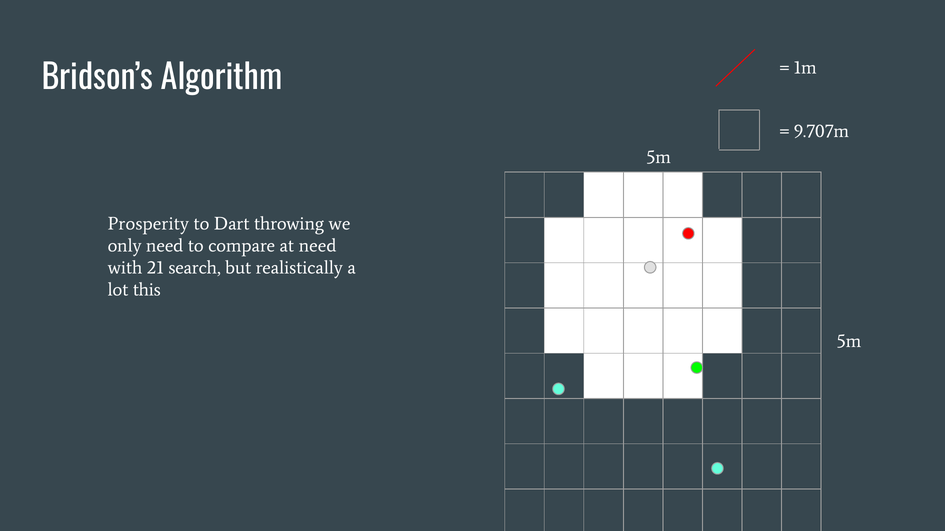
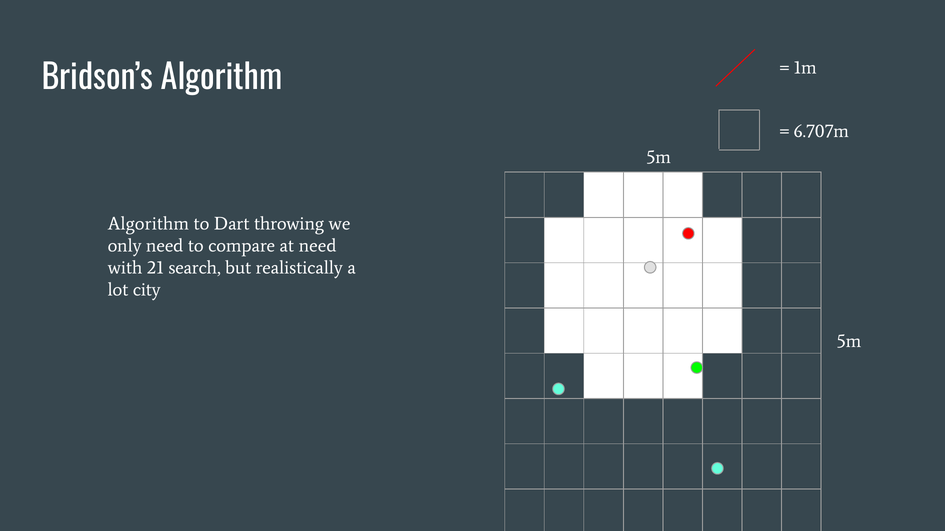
9.707m: 9.707m -> 6.707m
Prosperity at (148, 224): Prosperity -> Algorithm
this: this -> city
